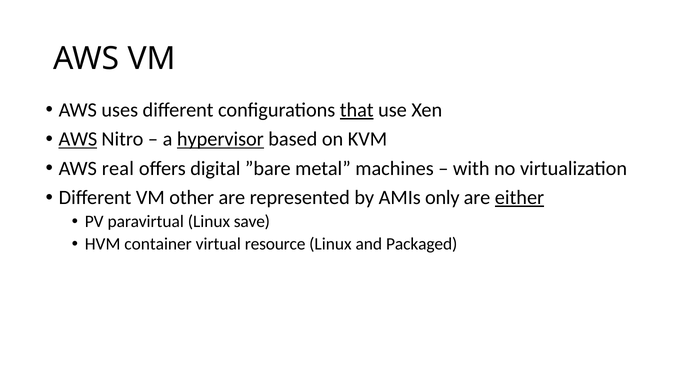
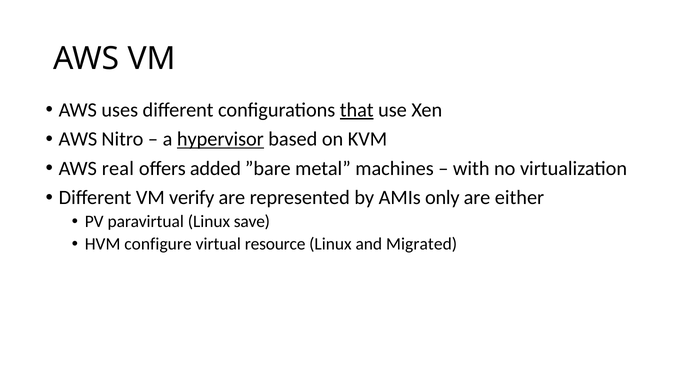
AWS at (78, 139) underline: present -> none
digital: digital -> added
other: other -> verify
either underline: present -> none
container: container -> configure
Packaged: Packaged -> Migrated
